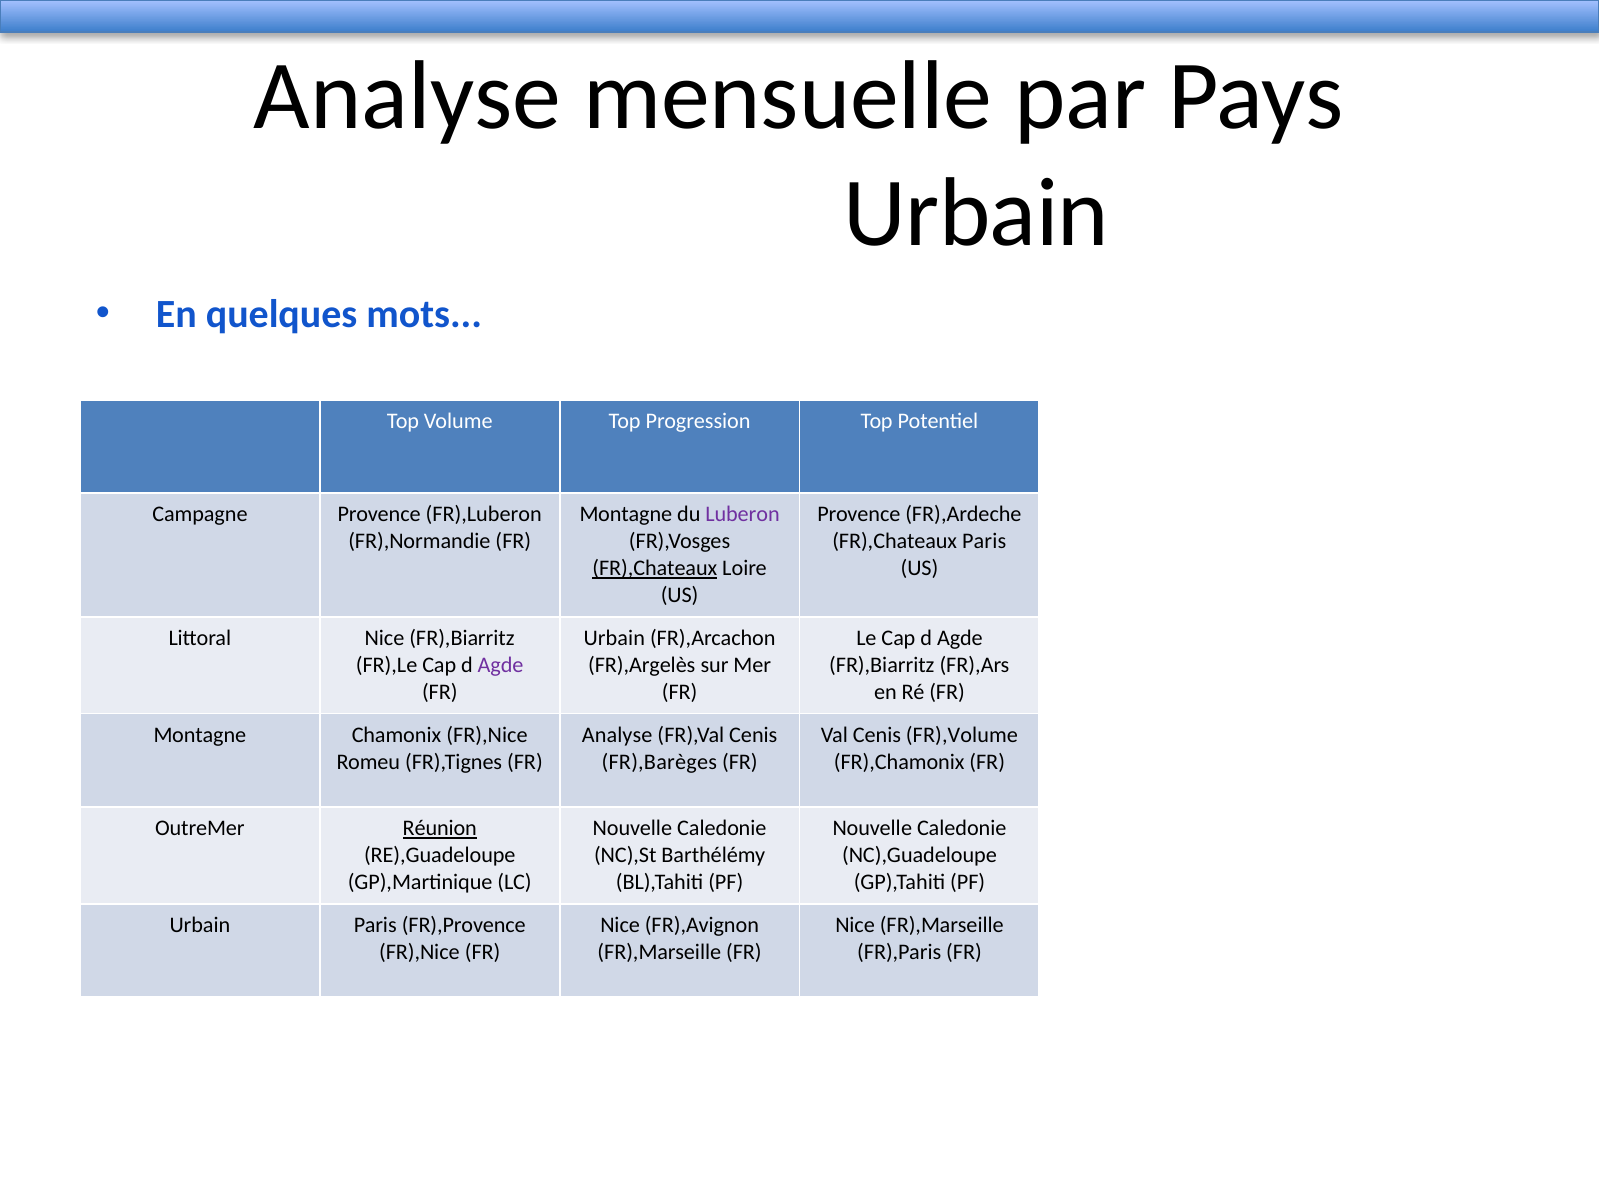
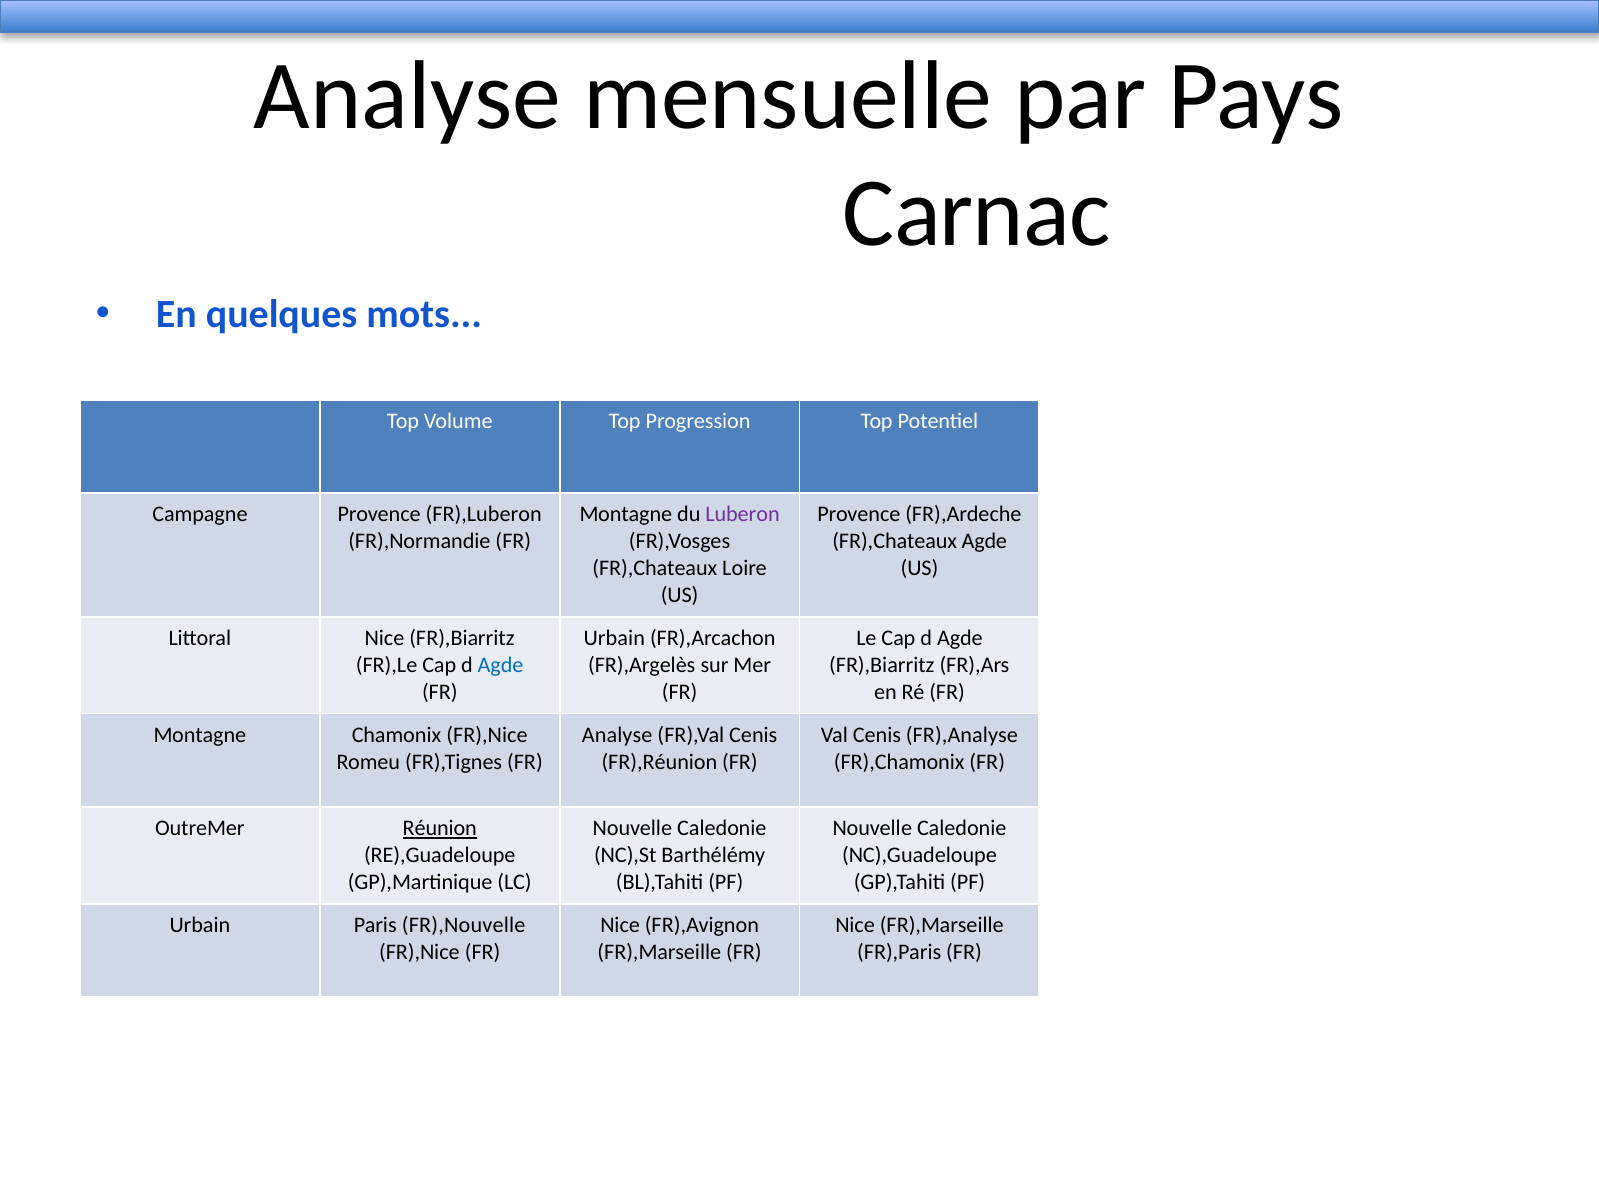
Urbain at (976, 213): Urbain -> Carnac
FR),Chateaux Paris: Paris -> Agde
FR),Chateaux at (655, 569) underline: present -> none
Agde at (501, 665) colour: purple -> blue
FR),Volume: FR),Volume -> FR),Analyse
FR),Barèges: FR),Barèges -> FR),Réunion
FR),Provence: FR),Provence -> FR),Nouvelle
